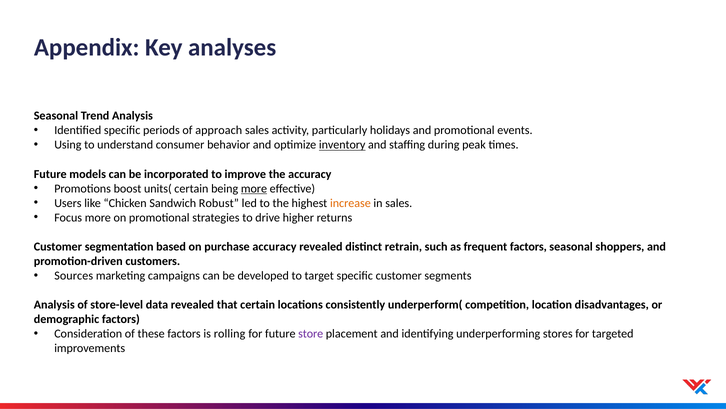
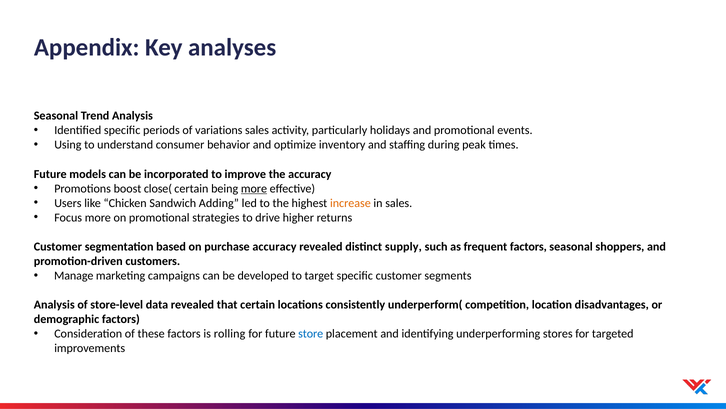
approach: approach -> variations
inventory underline: present -> none
units(: units( -> close(
Robust: Robust -> Adding
retrain: retrain -> supply
Sources: Sources -> Manage
store colour: purple -> blue
